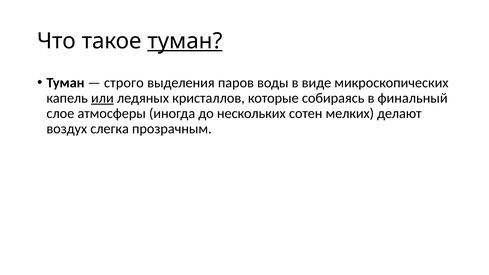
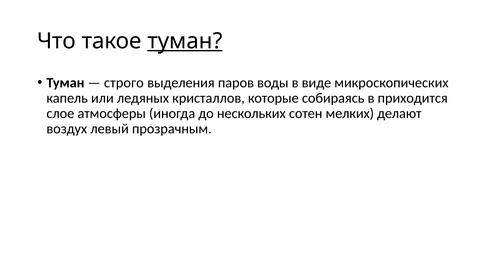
или underline: present -> none
финальный: финальный -> приходится
слегка: слегка -> левый
